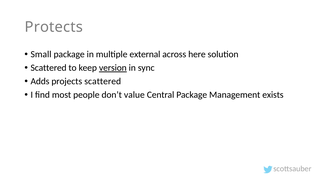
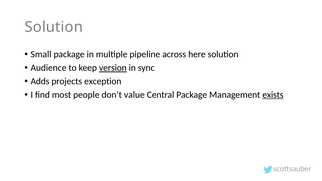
Protects at (54, 27): Protects -> Solution
external: external -> pipeline
Scattered at (49, 68): Scattered -> Audience
projects scattered: scattered -> exception
exists underline: none -> present
